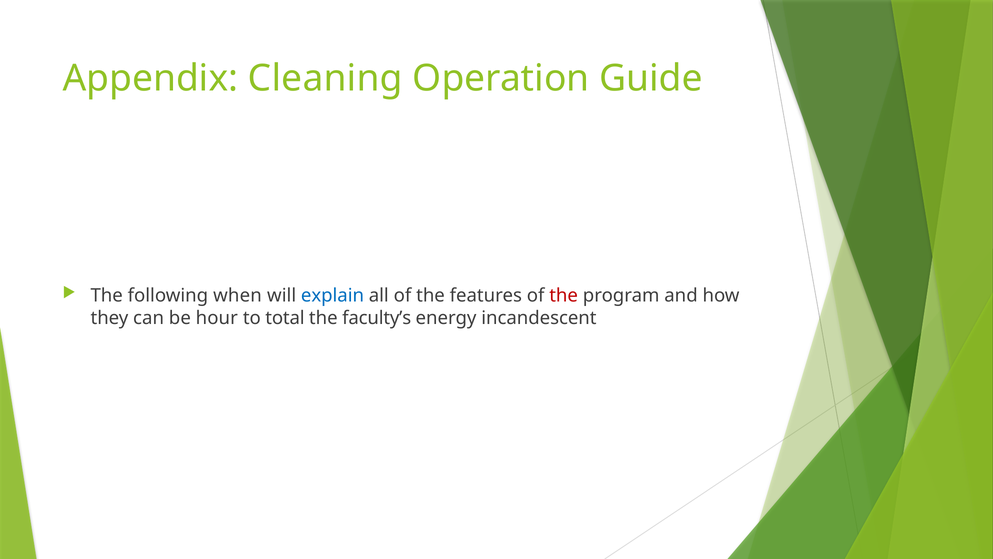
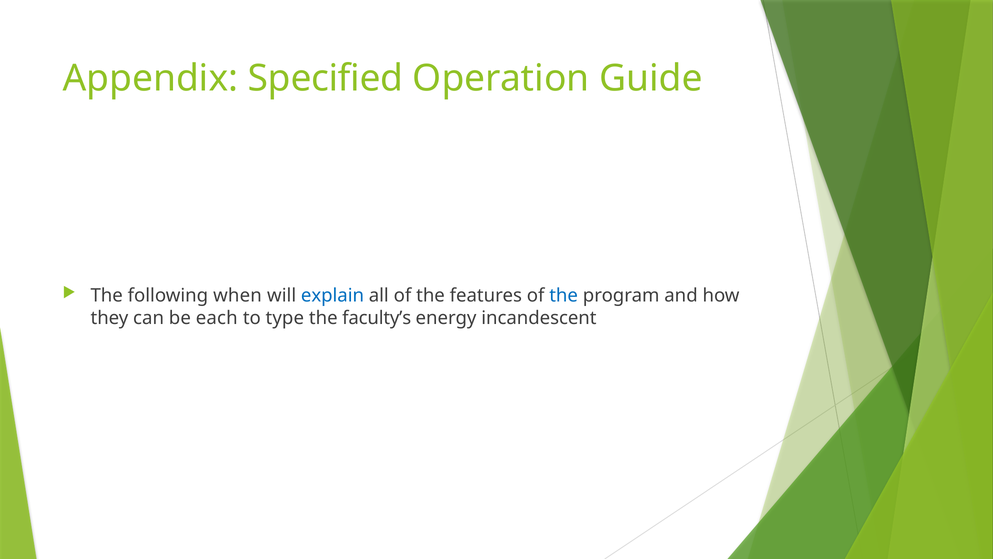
Cleaning: Cleaning -> Specified
the at (564, 296) colour: red -> blue
hour: hour -> each
total: total -> type
